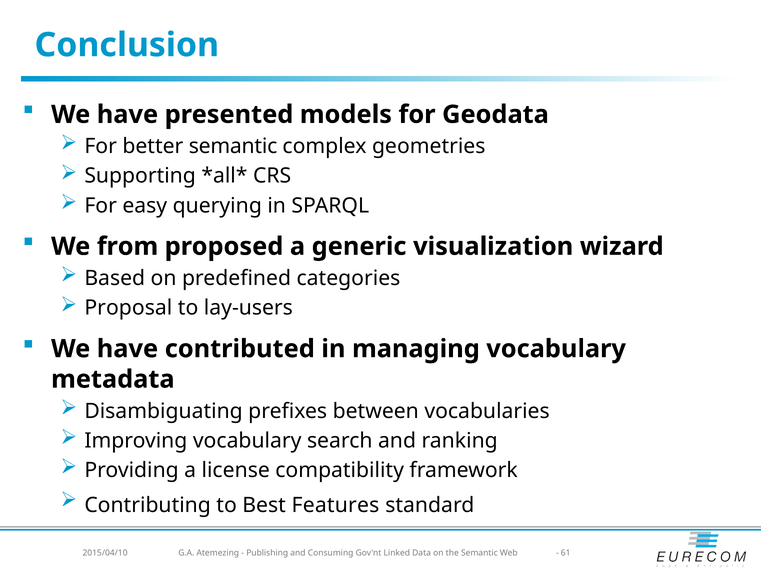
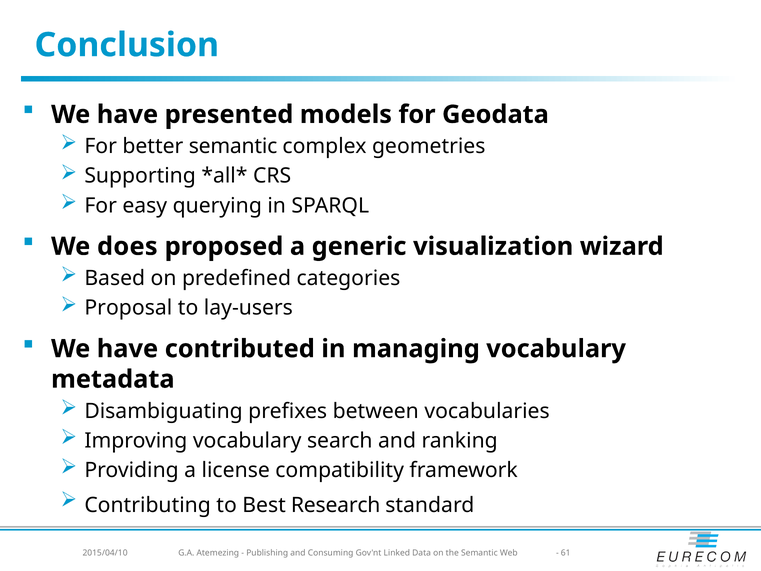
from: from -> does
Features: Features -> Research
